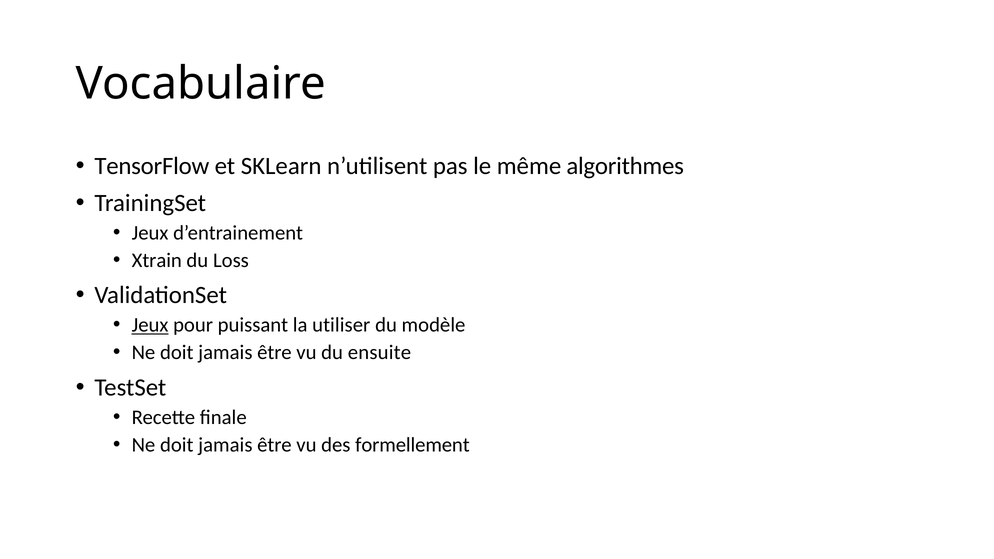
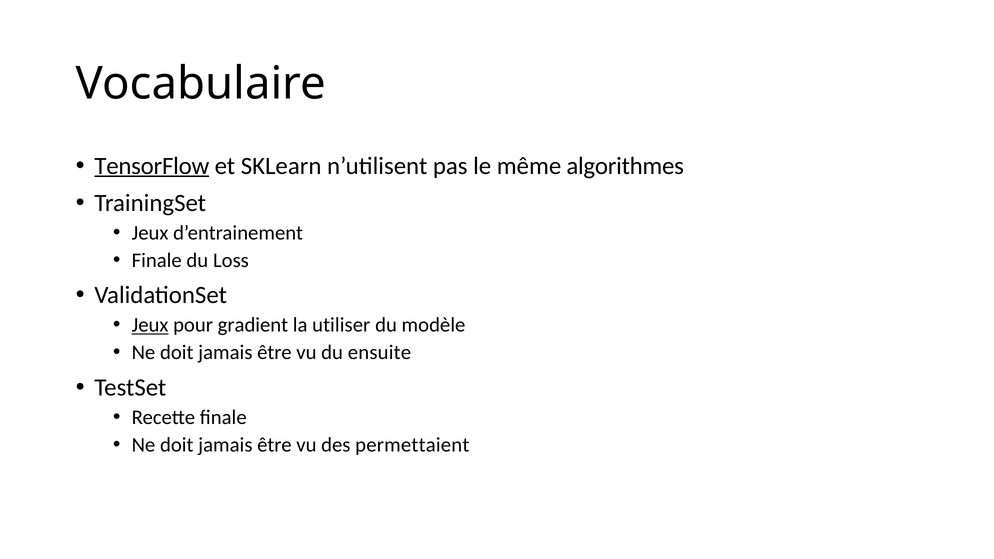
TensorFlow underline: none -> present
Xtrain at (157, 260): Xtrain -> Finale
puissant: puissant -> gradient
formellement: formellement -> permettaient
